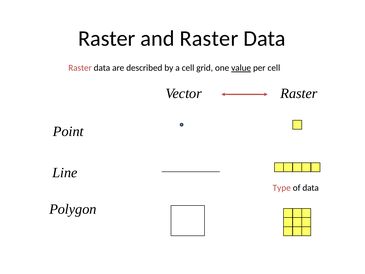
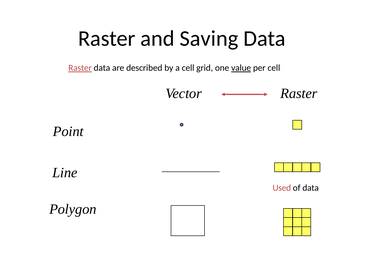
and Raster: Raster -> Saving
Raster at (80, 68) underline: none -> present
Type: Type -> Used
